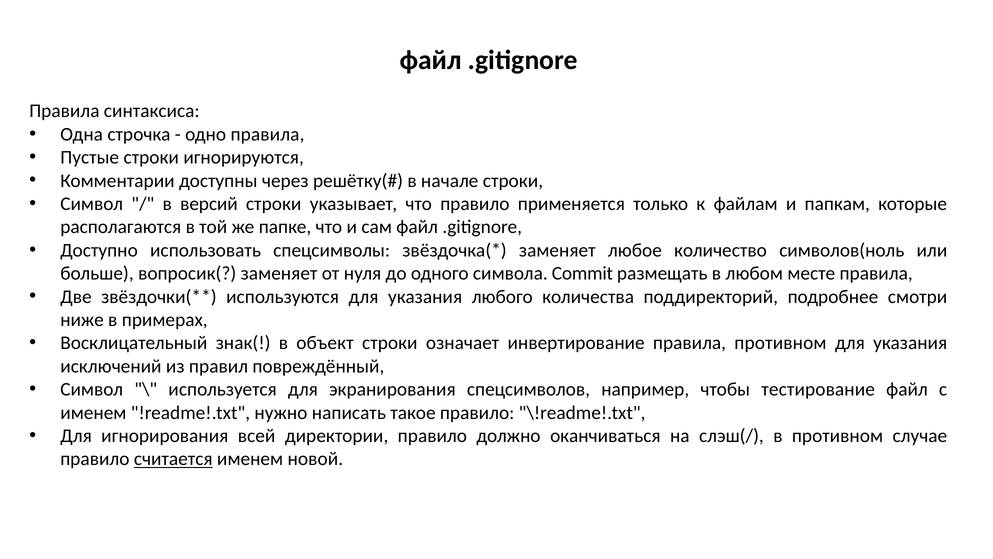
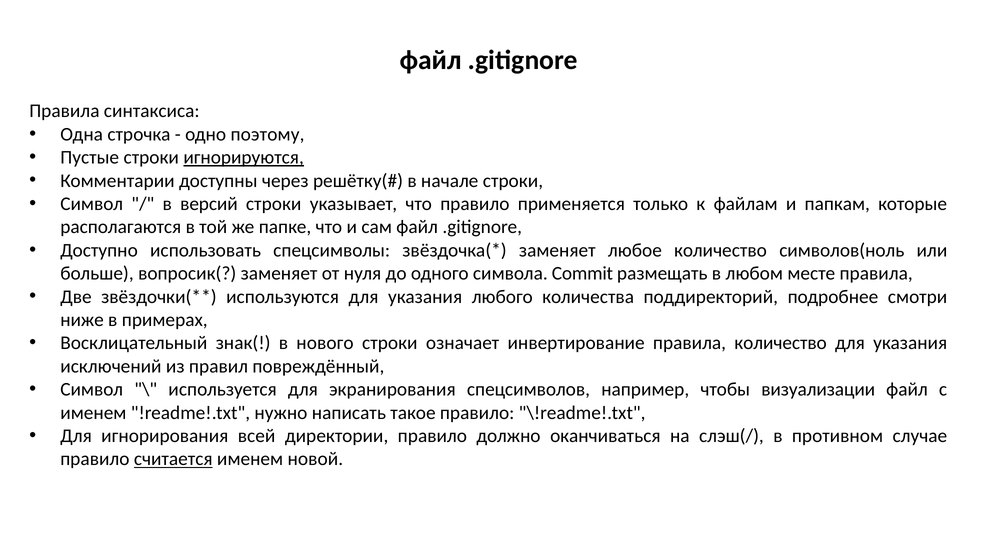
одно правила: правила -> поэтому
игнорируются underline: none -> present
объект: объект -> нового
правила противном: противном -> количество
тестирование: тестирование -> визуализации
